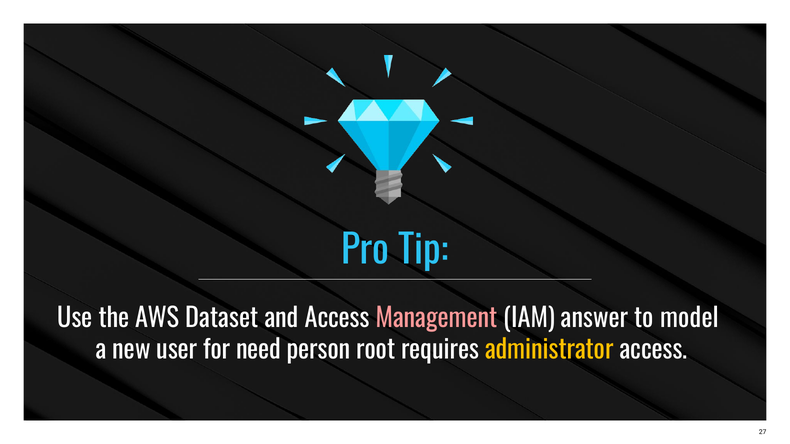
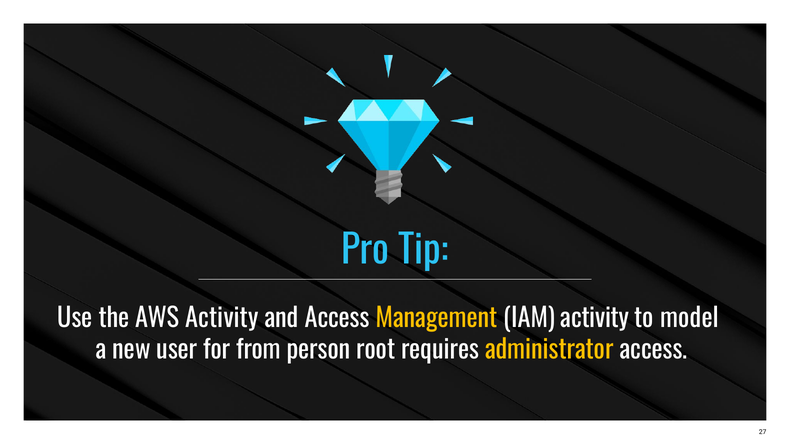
AWS Dataset: Dataset -> Activity
Management colour: pink -> yellow
IAM answer: answer -> activity
need: need -> from
